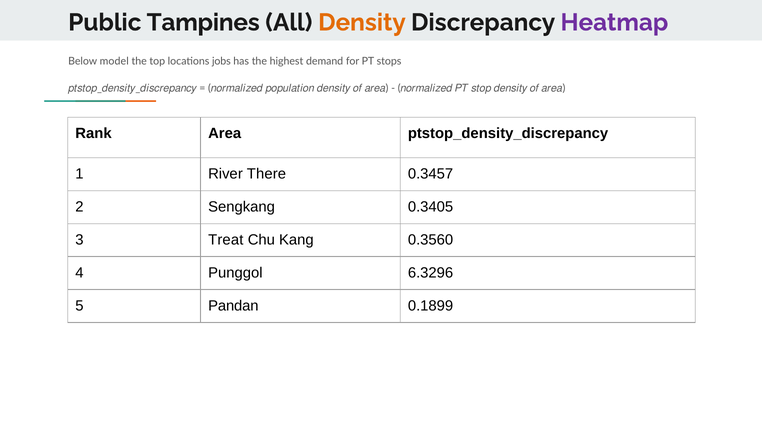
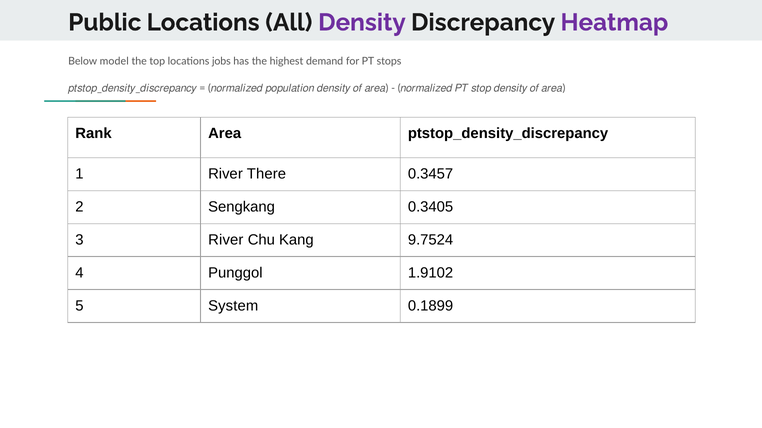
Public Tampines: Tampines -> Locations
Density colour: orange -> purple
3 Treat: Treat -> River
0.3560: 0.3560 -> 9.7524
6.3296: 6.3296 -> 1.9102
Pandan: Pandan -> System
